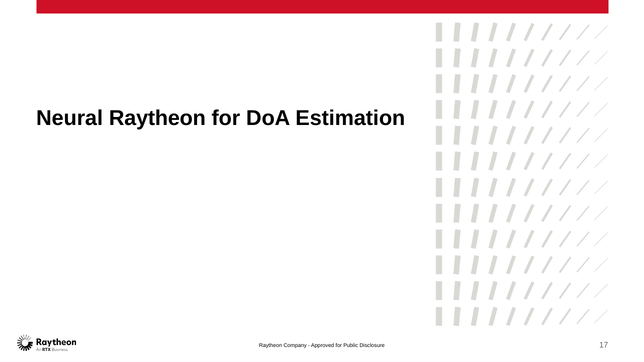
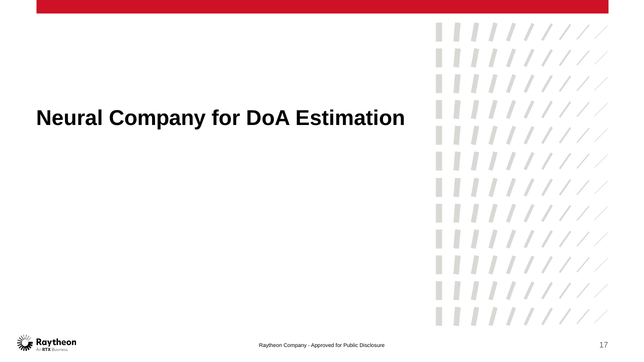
Neural Raytheon: Raytheon -> Company
